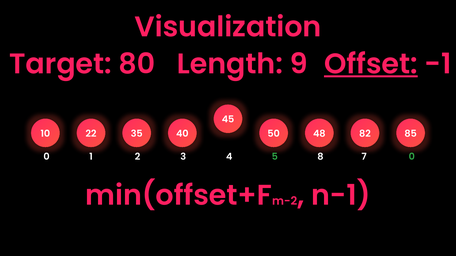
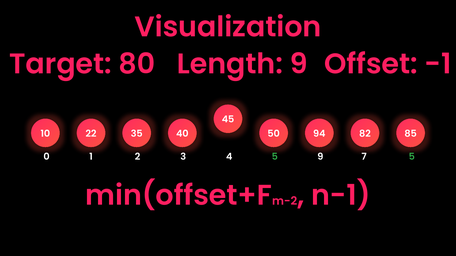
Offset underline: present -> none
48: 48 -> 94
4 8: 8 -> 9
7 0: 0 -> 5
